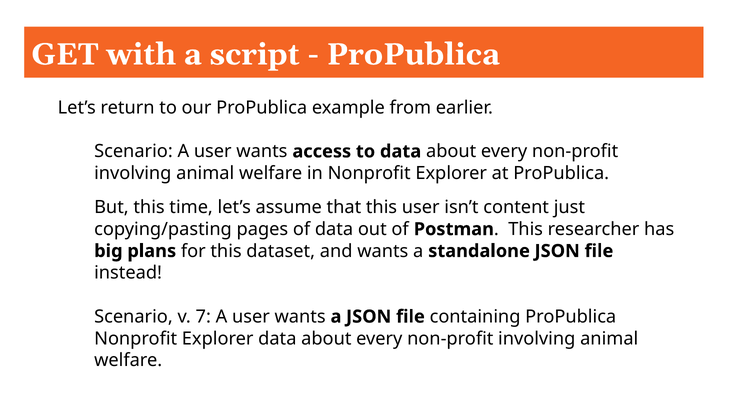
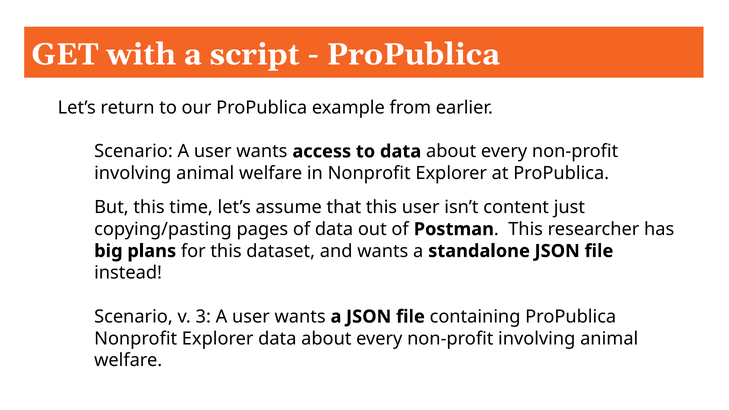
7: 7 -> 3
